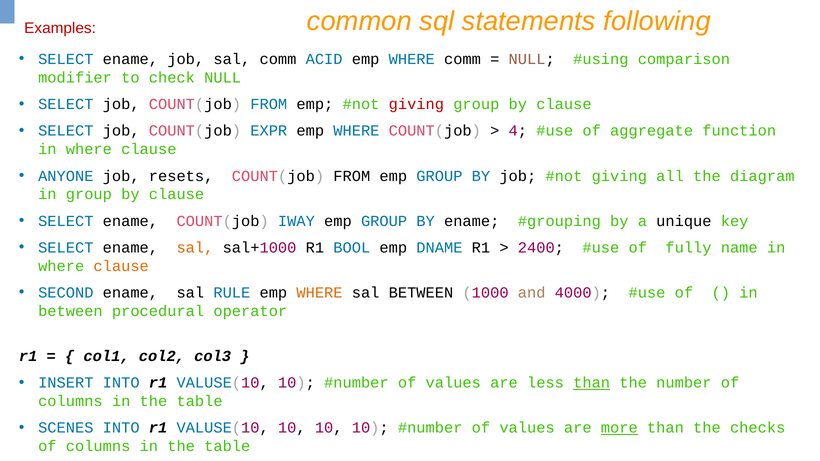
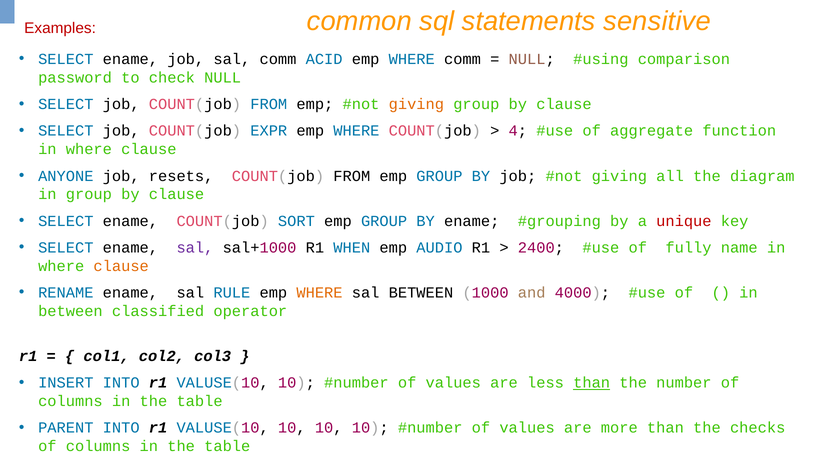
following: following -> sensitive
modifier: modifier -> password
giving at (416, 104) colour: red -> orange
IWAY: IWAY -> SORT
unique colour: black -> red
sal at (195, 248) colour: orange -> purple
BOOL: BOOL -> WHEN
DNAME: DNAME -> AUDIO
SECOND: SECOND -> RENAME
procedural: procedural -> classified
SCENES: SCENES -> PARENT
more underline: present -> none
